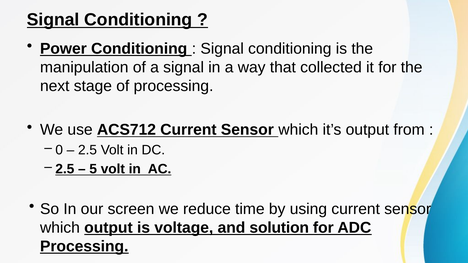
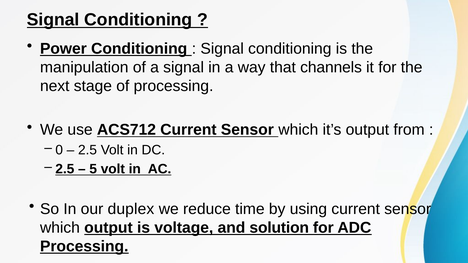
collected: collected -> channels
screen: screen -> duplex
